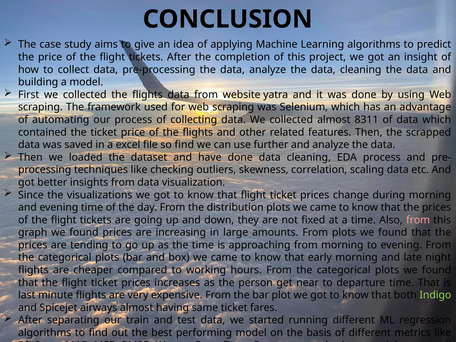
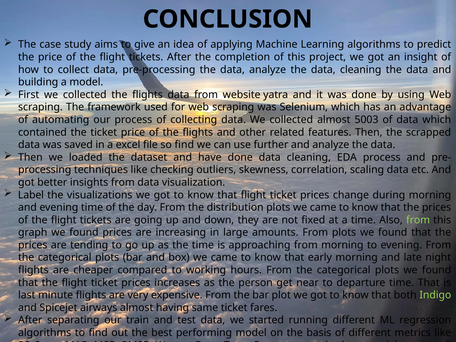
8311: 8311 -> 5003
Since: Since -> Label
from at (418, 220) colour: pink -> light green
